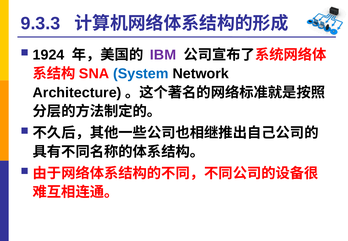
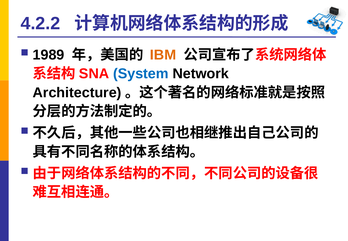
9.3.3: 9.3.3 -> 4.2.2
1924: 1924 -> 1989
IBM colour: purple -> orange
